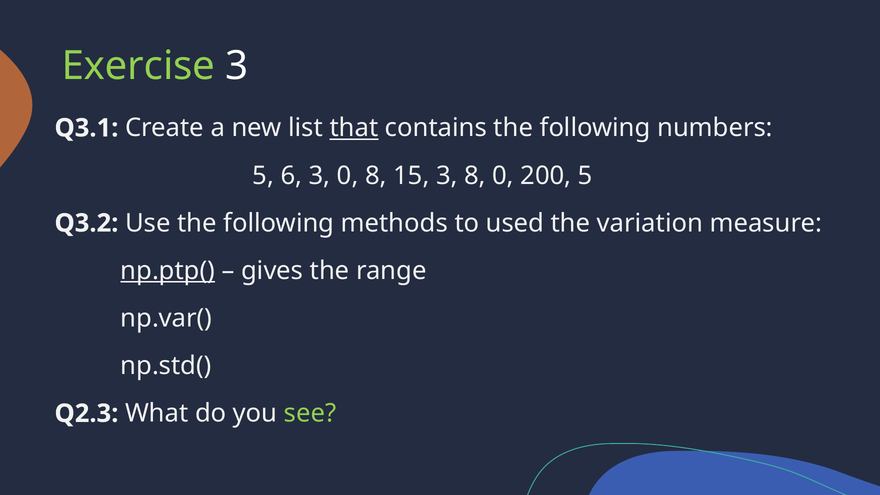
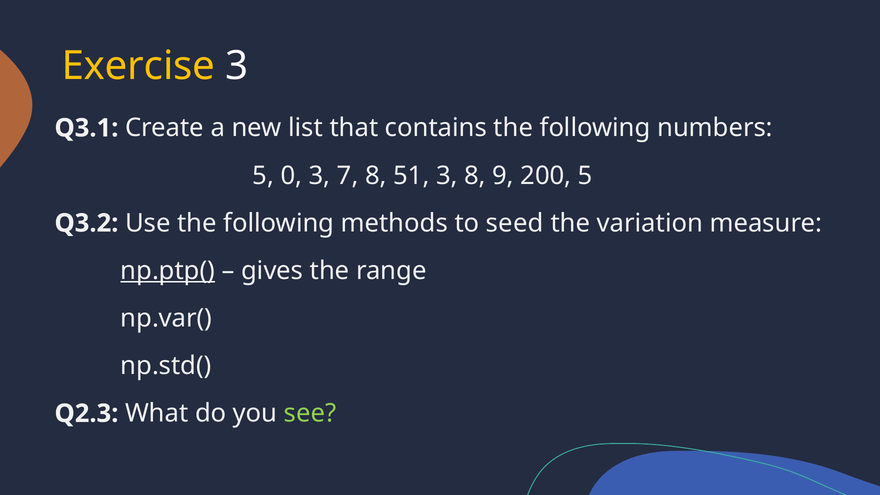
Exercise colour: light green -> yellow
that underline: present -> none
6: 6 -> 0
3 0: 0 -> 7
15: 15 -> 51
8 0: 0 -> 9
used: used -> seed
